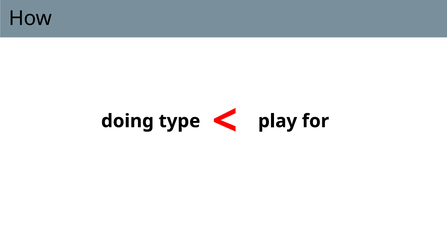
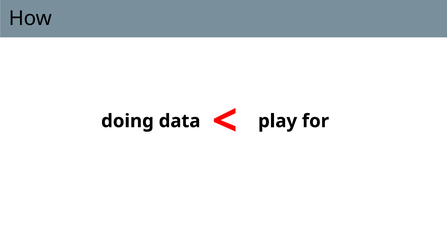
type: type -> data
